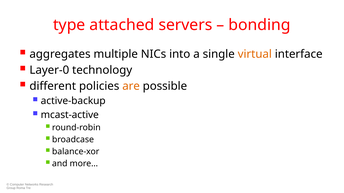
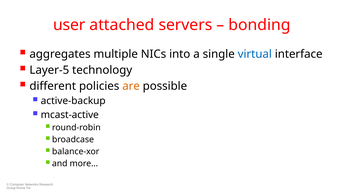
type: type -> user
virtual colour: orange -> blue
Layer-0: Layer-0 -> Layer-5
